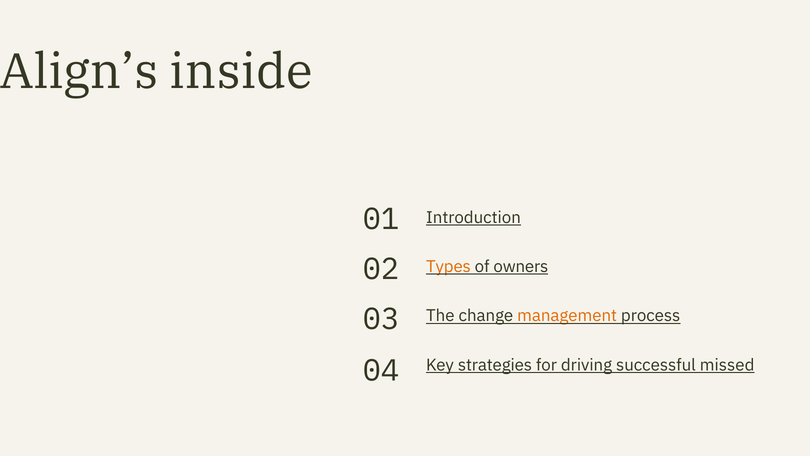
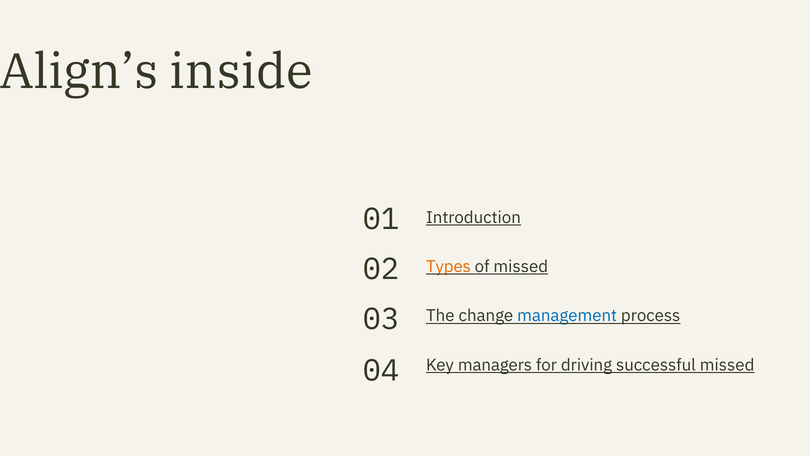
of owners: owners -> missed
management colour: orange -> blue
strategies: strategies -> managers
